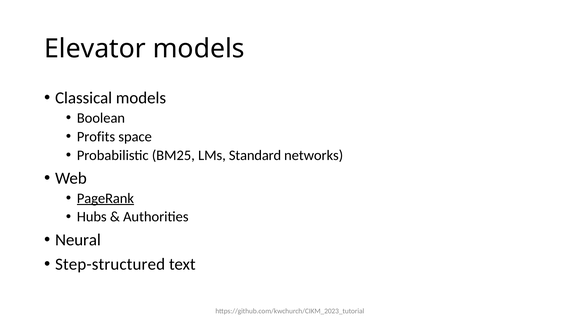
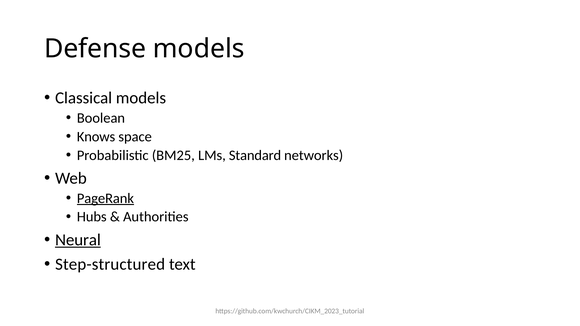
Elevator: Elevator -> Defense
Profits: Profits -> Knows
Neural underline: none -> present
